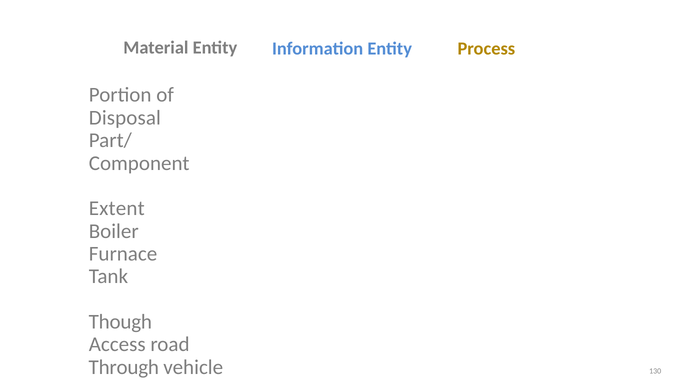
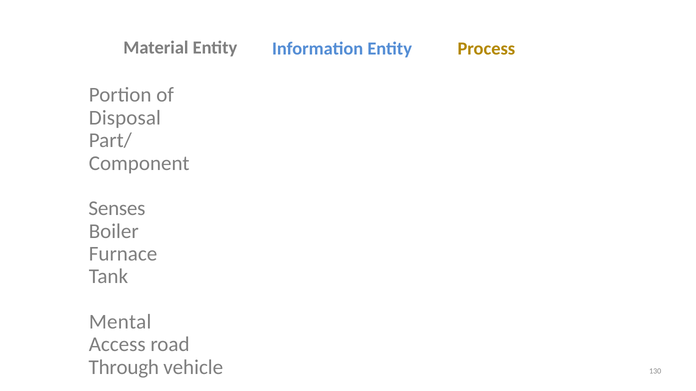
Extent: Extent -> Senses
Though: Though -> Mental
